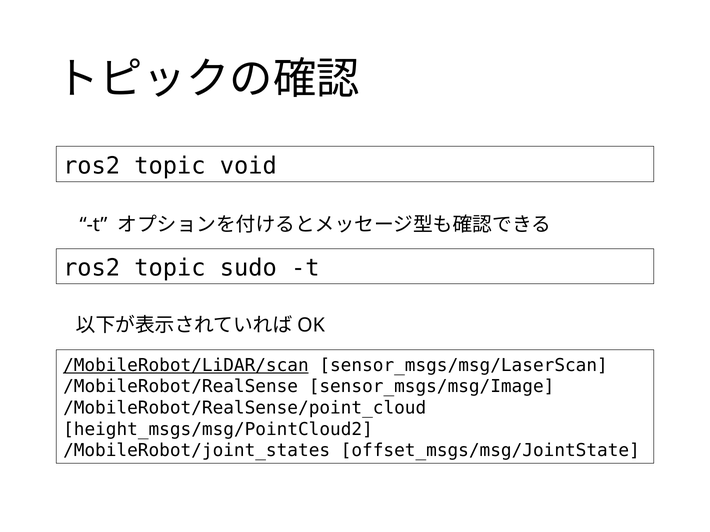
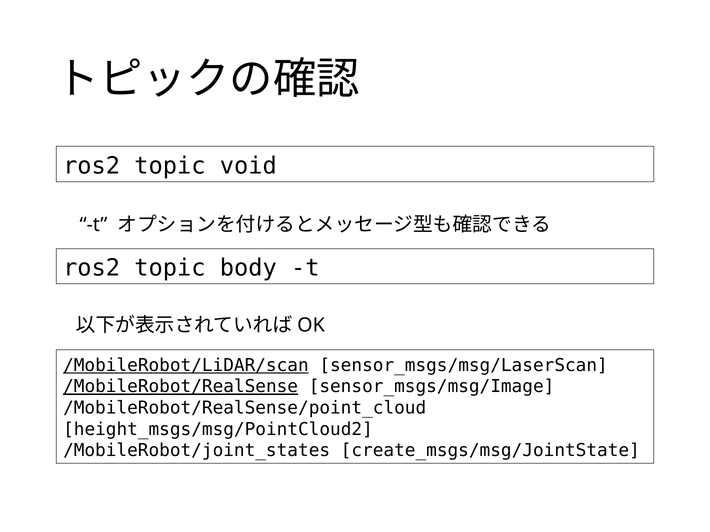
sudo: sudo -> body
/MobileRobot/RealSense underline: none -> present
offset_msgs/msg/JointState: offset_msgs/msg/JointState -> create_msgs/msg/JointState
